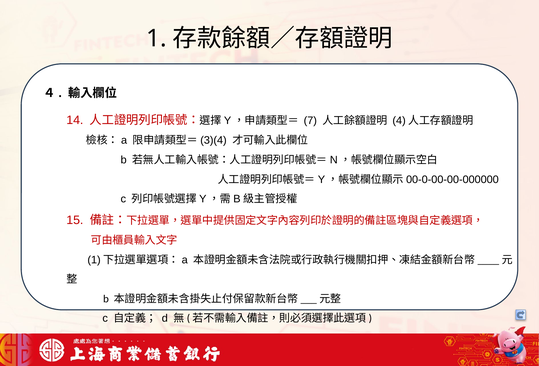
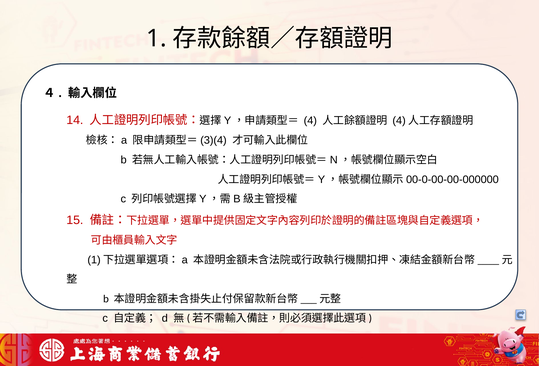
7: 7 -> 4
